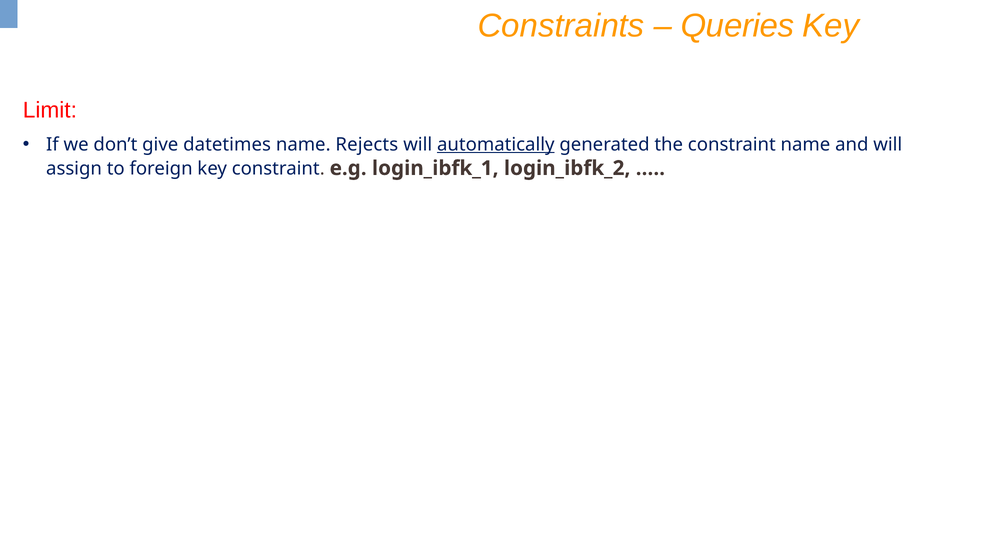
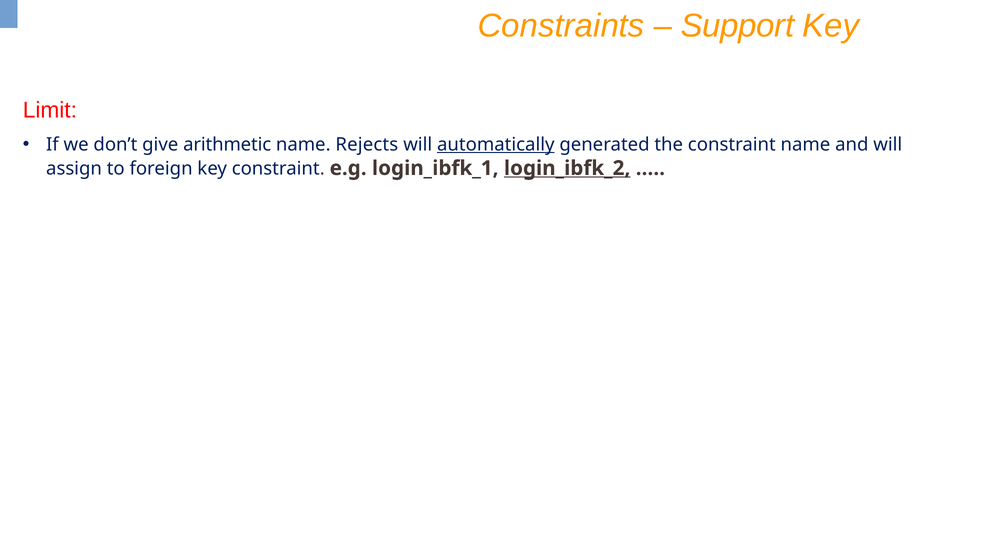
Queries: Queries -> Support
datetimes: datetimes -> arithmetic
login_ibfk_2 underline: none -> present
